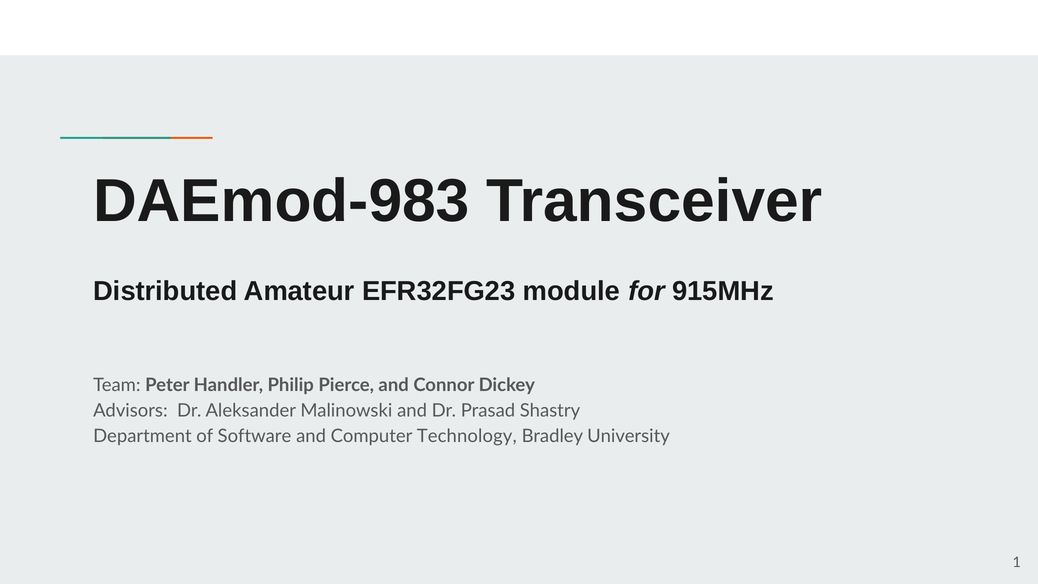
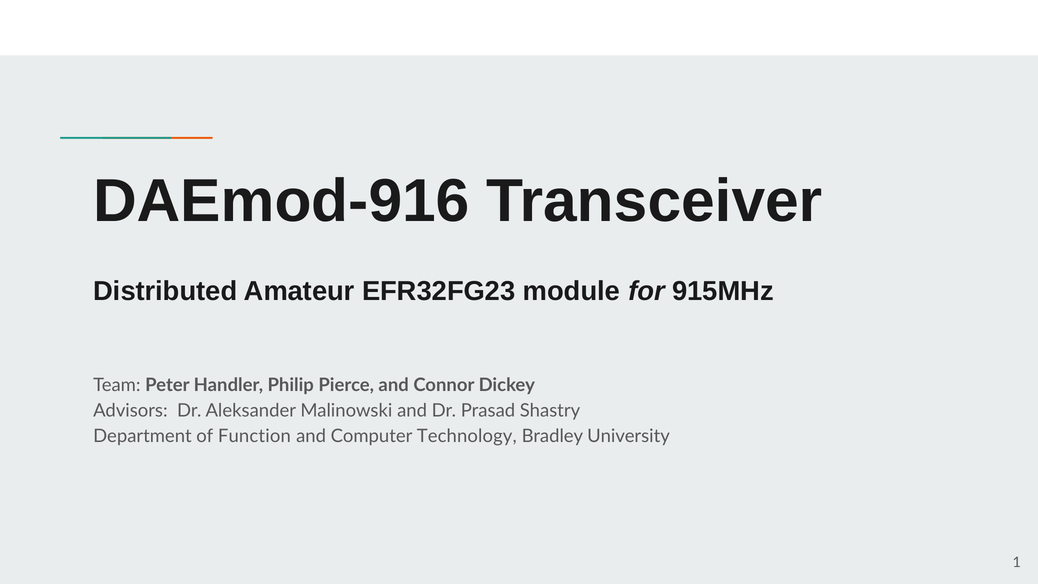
DAEmod-983: DAEmod-983 -> DAEmod-916
Software: Software -> Function
